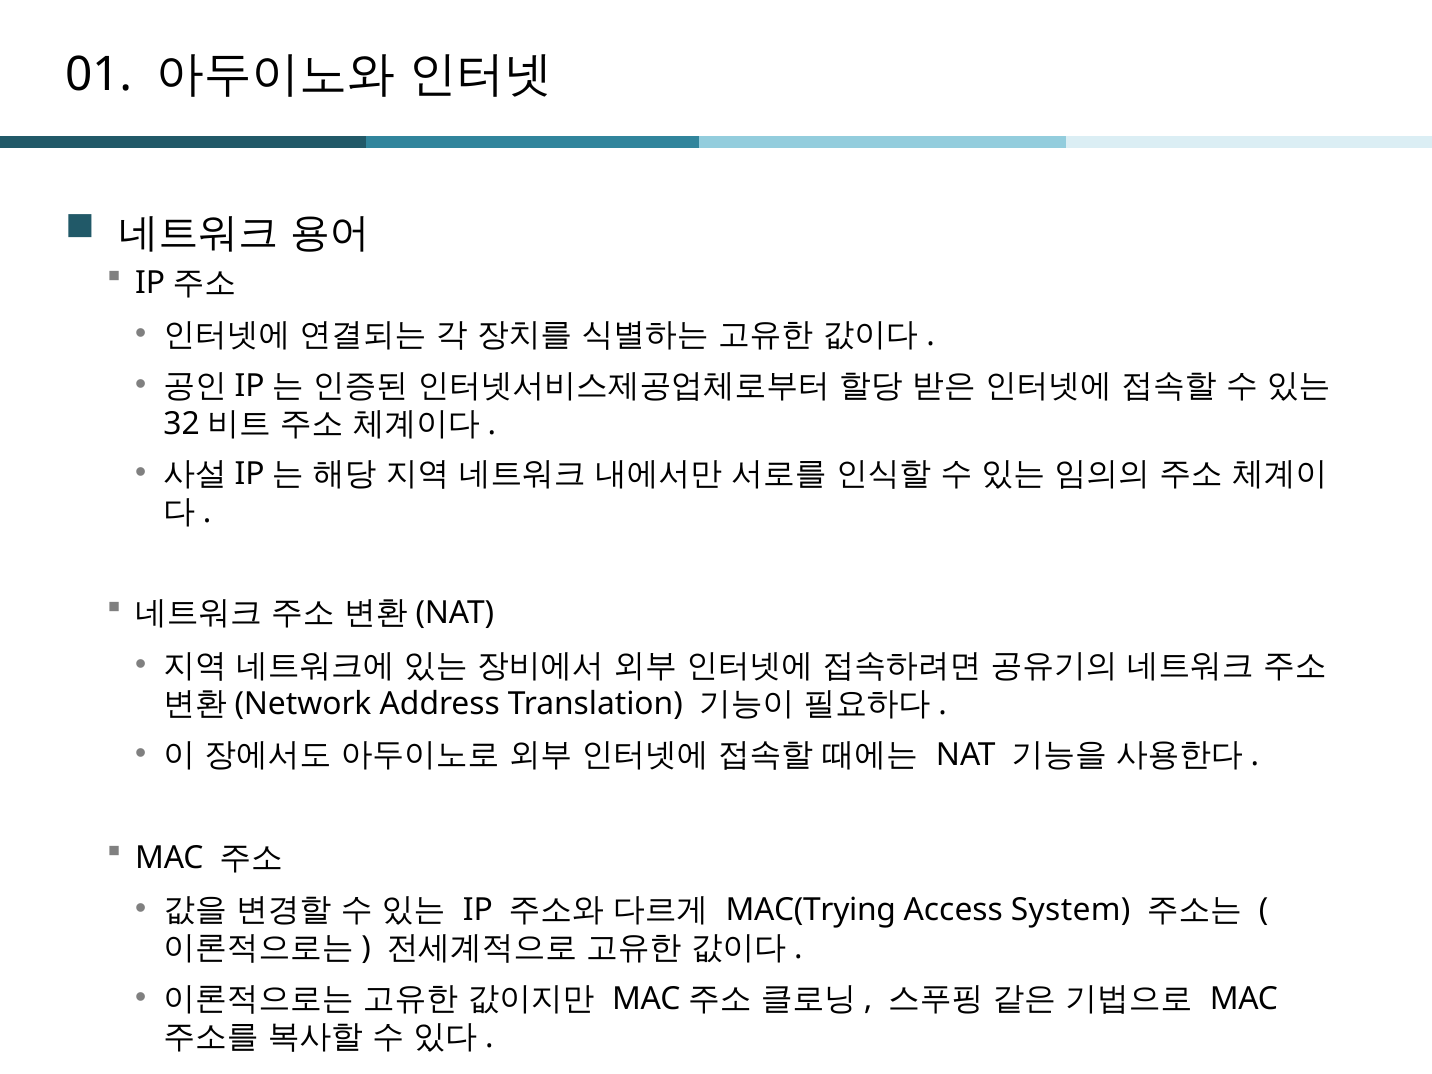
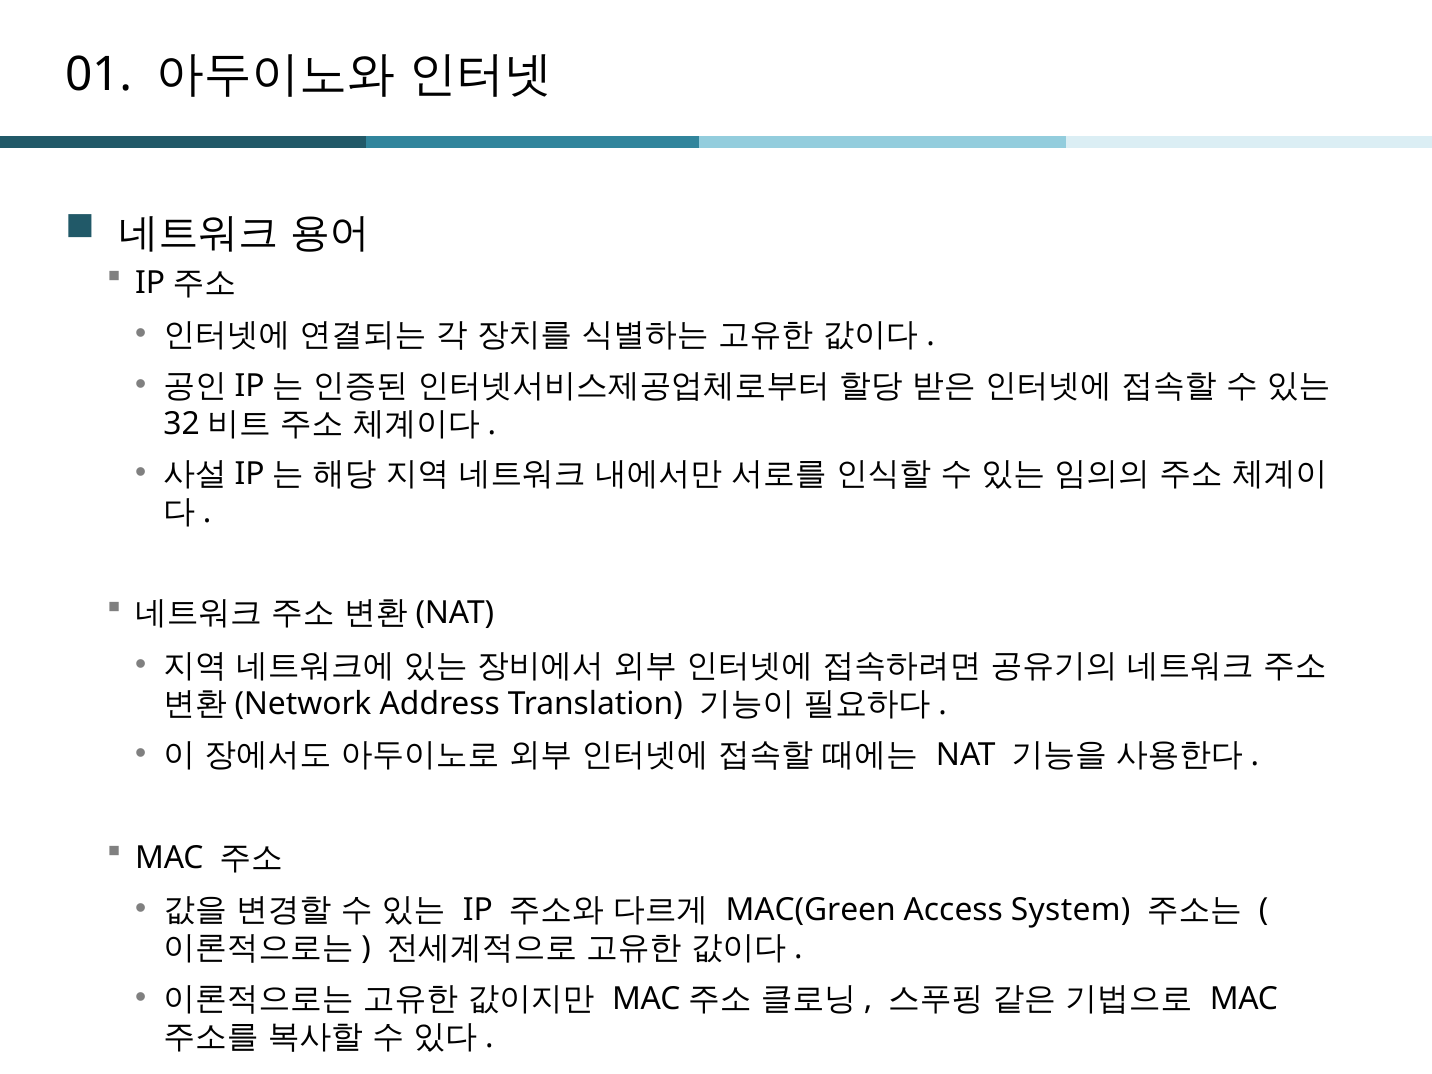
MAC(Trying: MAC(Trying -> MAC(Green
